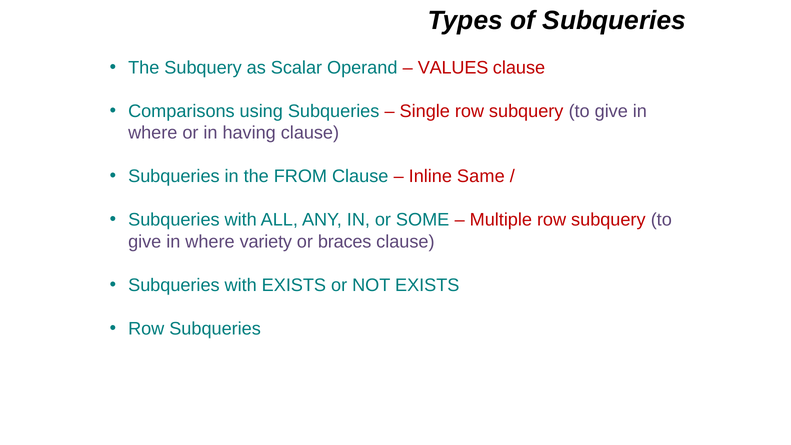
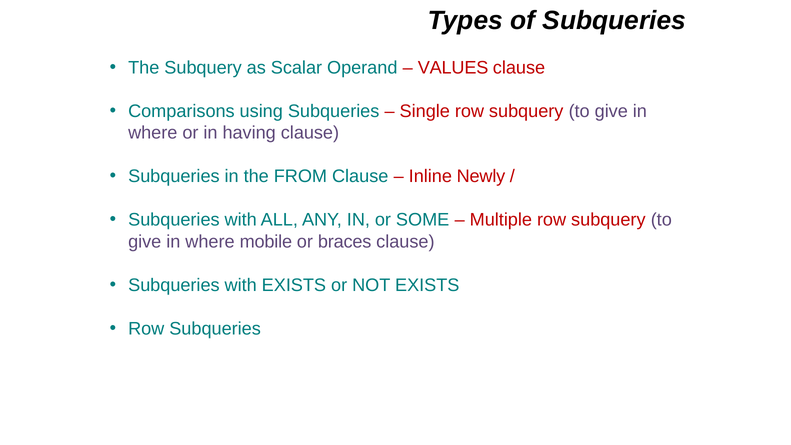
Same: Same -> Newly
variety: variety -> mobile
